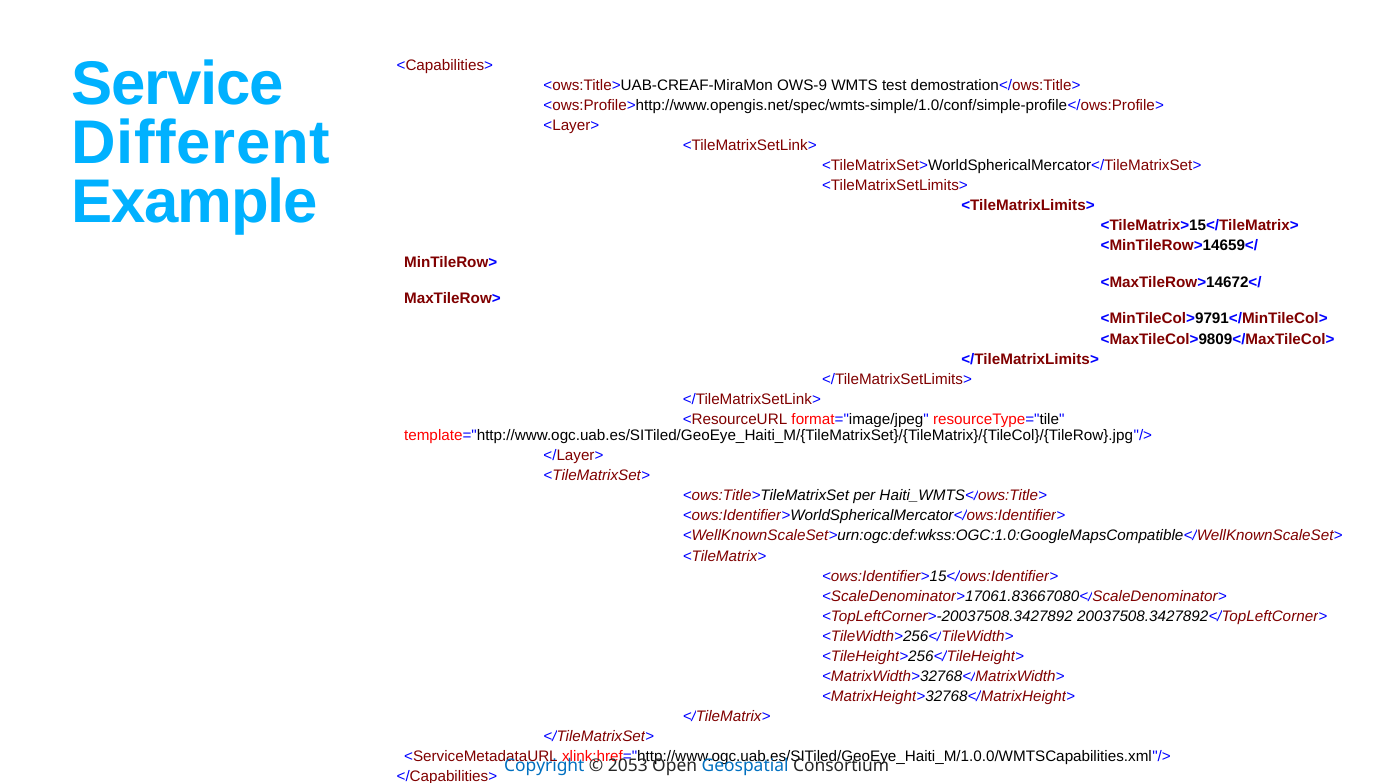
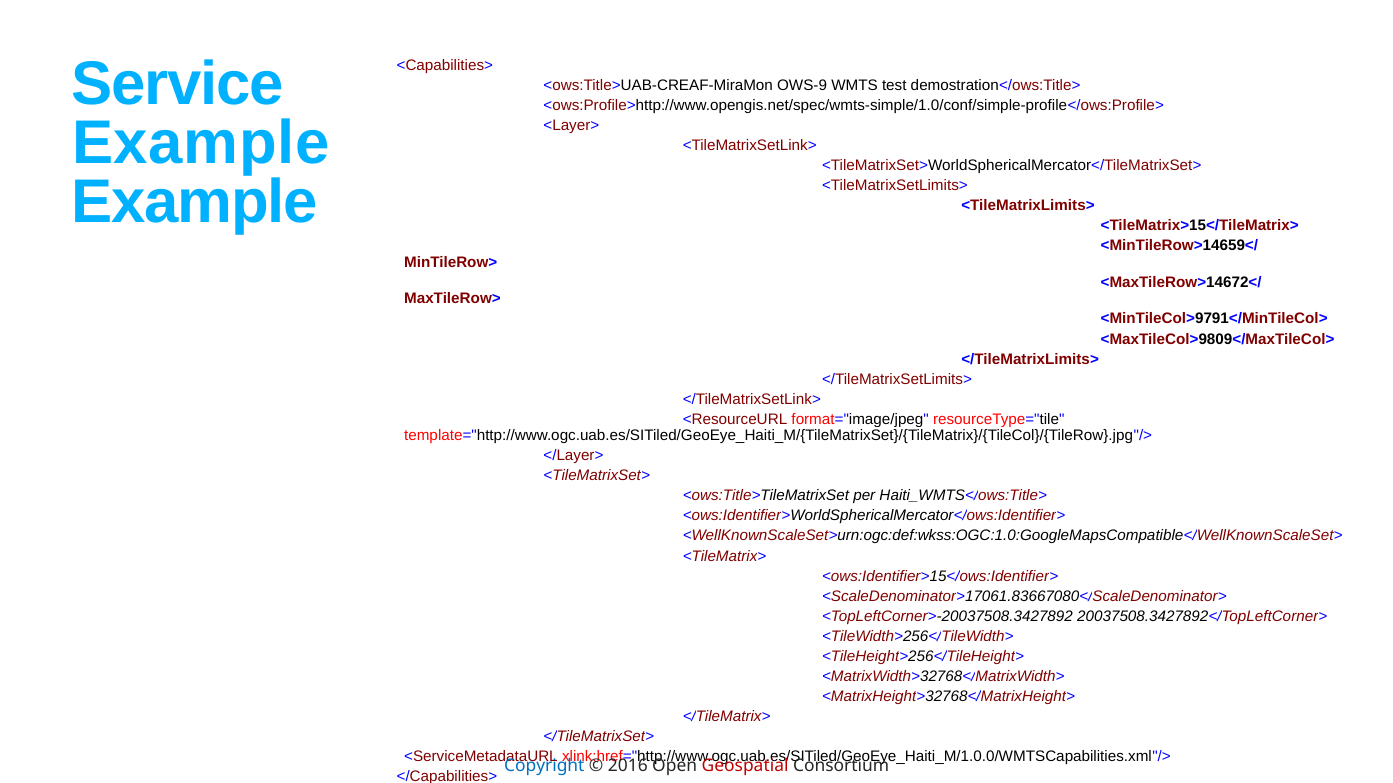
Different at (201, 143): Different -> Example
2053: 2053 -> 2016
Geospatial colour: blue -> red
